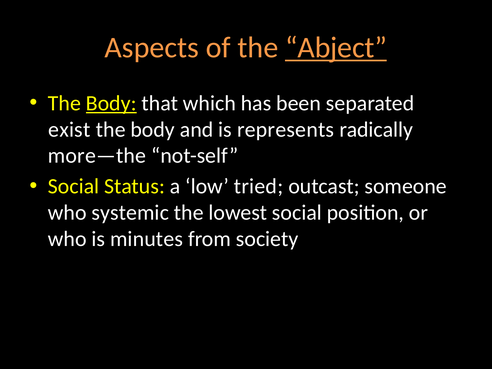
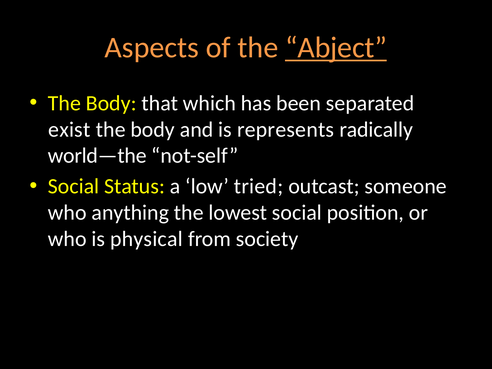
Body at (111, 103) underline: present -> none
more—the: more—the -> world—the
systemic: systemic -> anything
minutes: minutes -> physical
